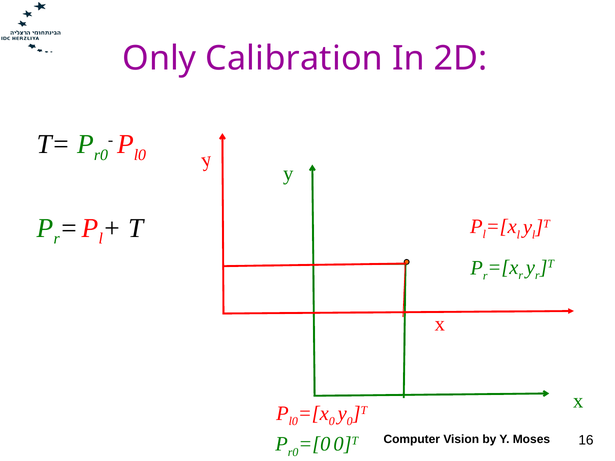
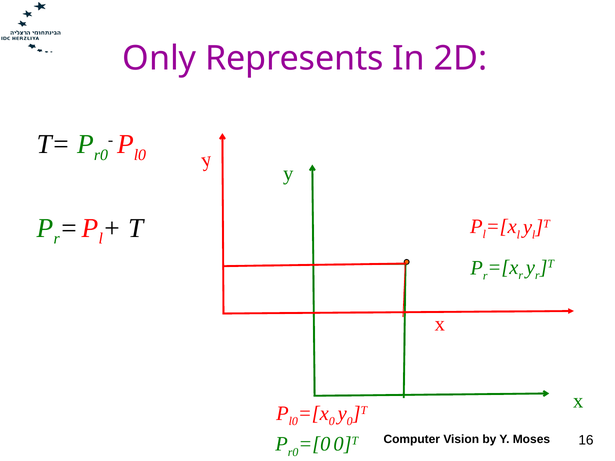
Calibration: Calibration -> Represents
